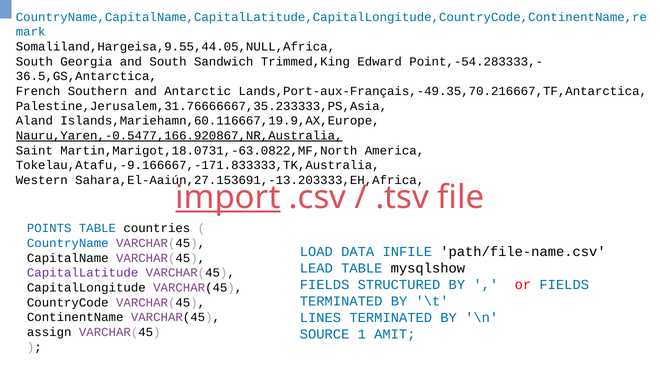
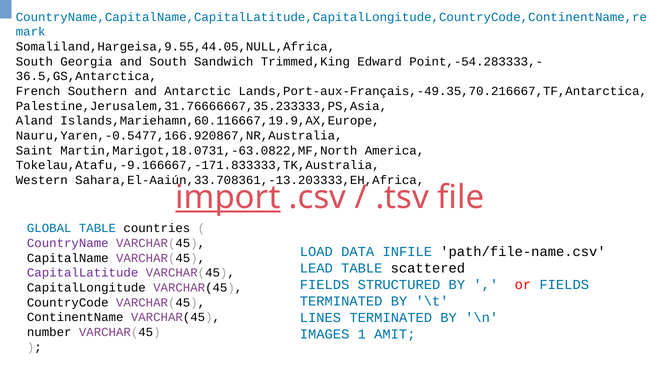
Nauru,Yaren,-0.5477,166.920867,NR,Australia underline: present -> none
Sahara,El-Aaiún,27.153691,-13.203333,EH,Africa: Sahara,El-Aaiún,27.153691,-13.203333,EH,Africa -> Sahara,El-Aaiún,33.708361,-13.203333,EH,Africa
POINTS: POINTS -> GLOBAL
CountryName colour: blue -> purple
mysqlshow: mysqlshow -> scattered
assign: assign -> number
SOURCE: SOURCE -> IMAGES
